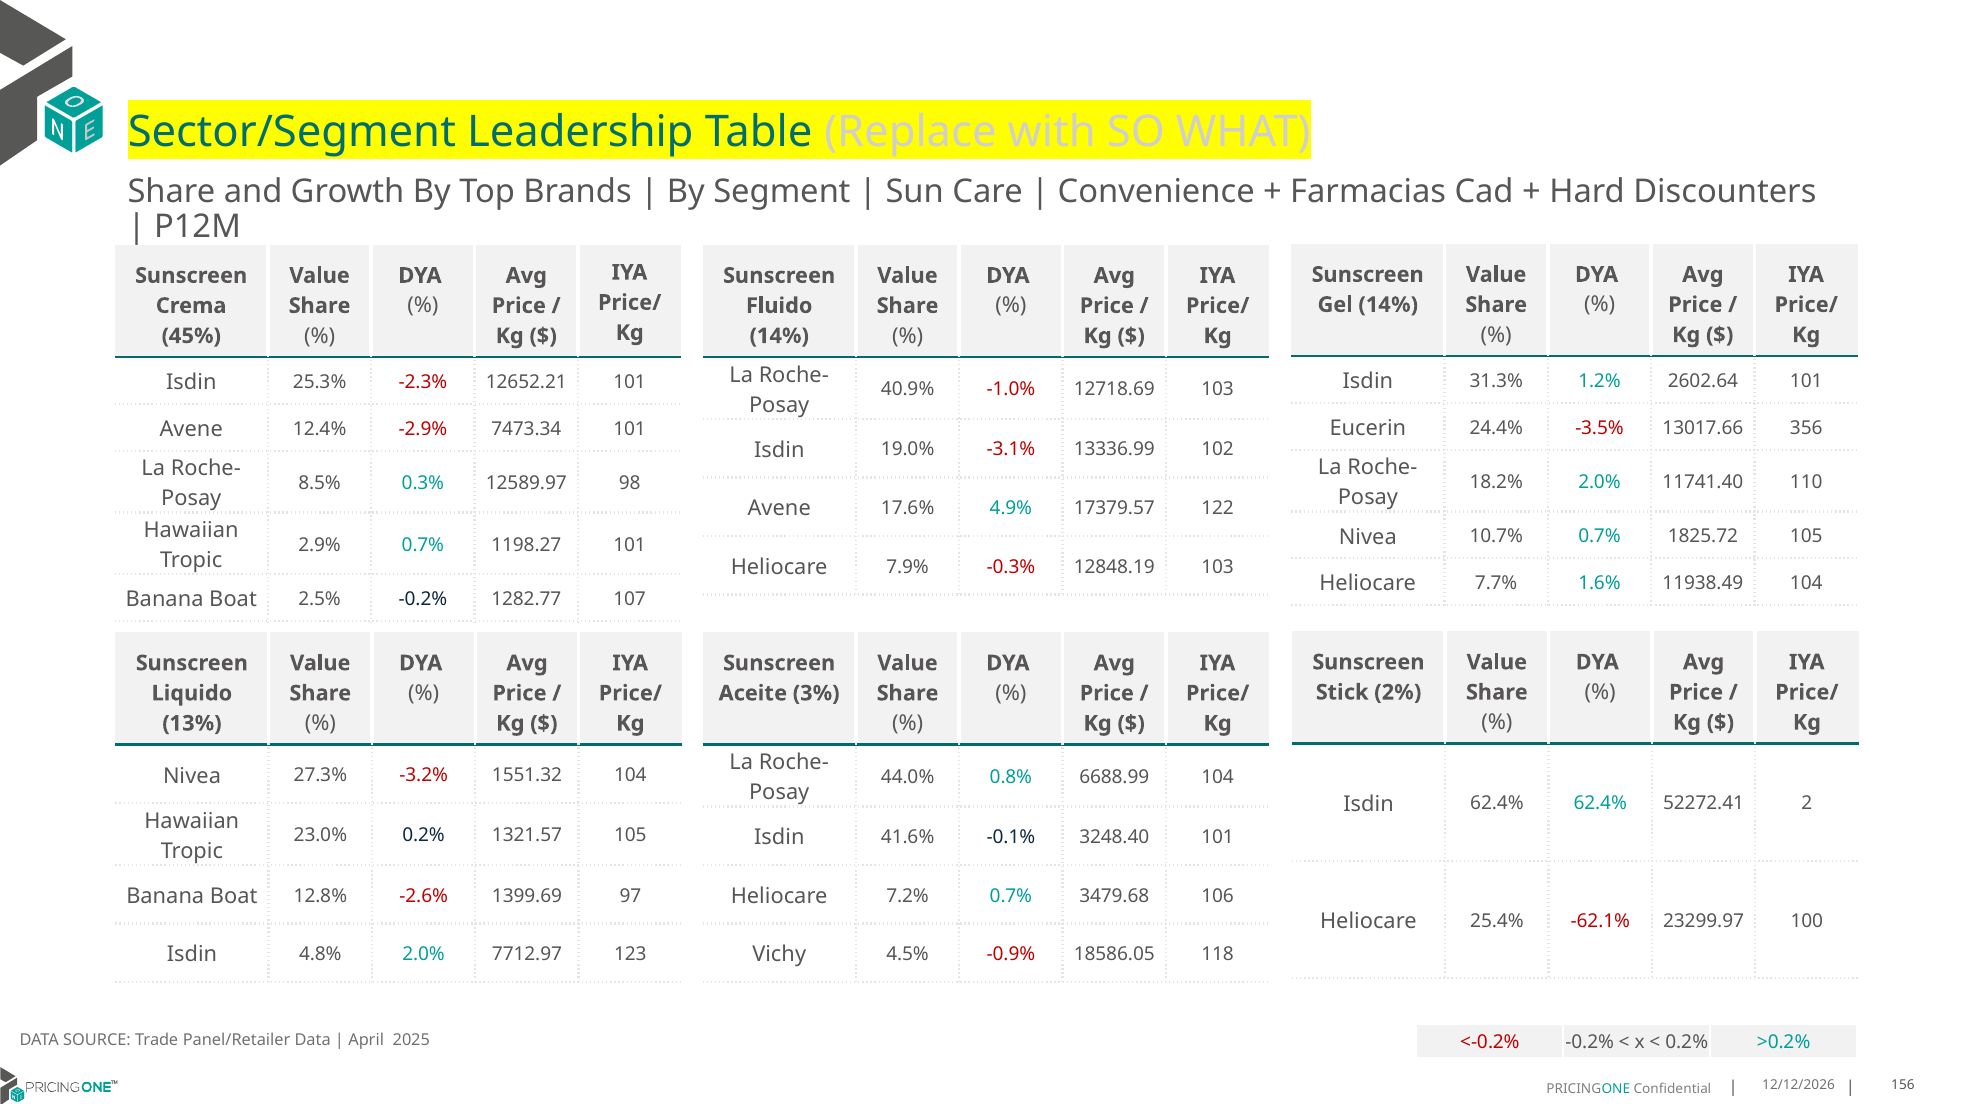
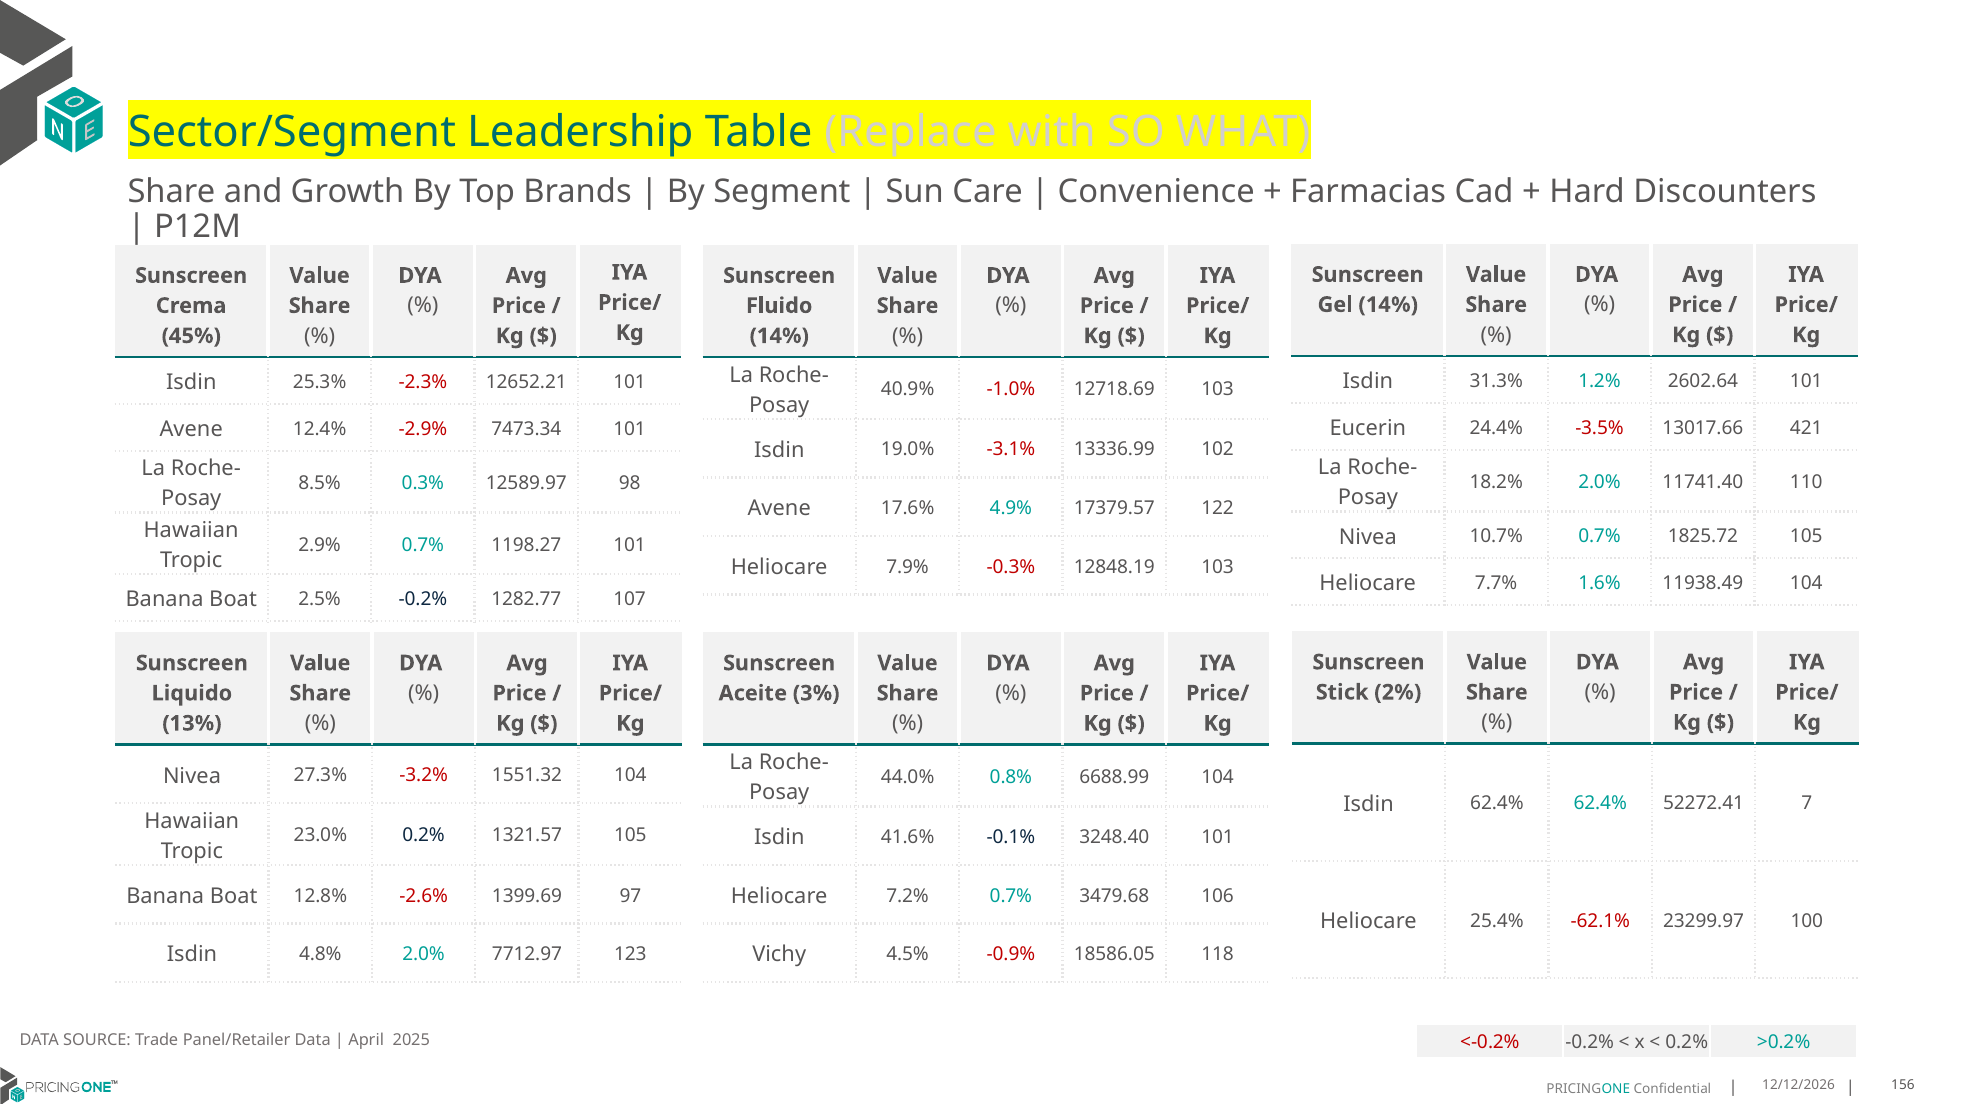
356: 356 -> 421
2: 2 -> 7
